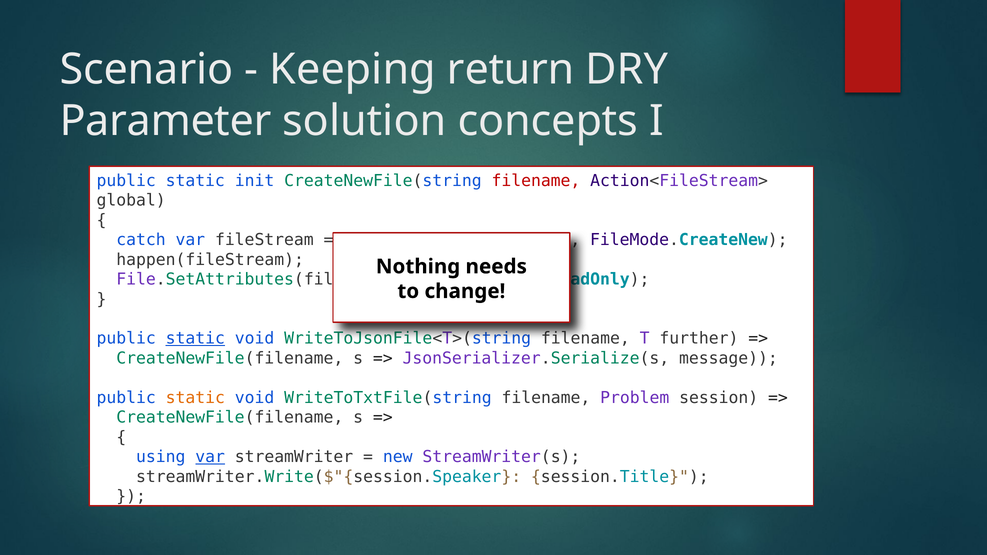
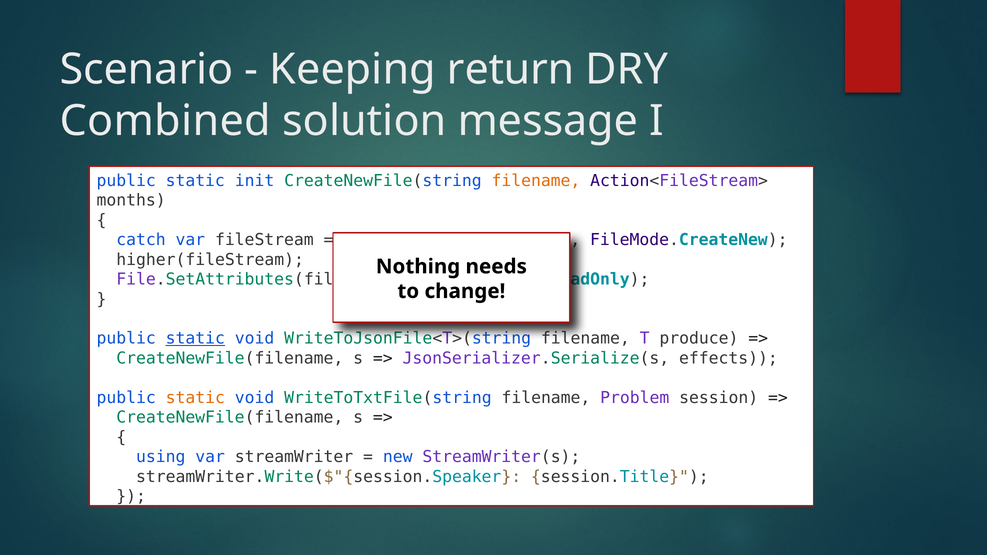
Parameter: Parameter -> Combined
concepts: concepts -> message
filename at (536, 181) colour: red -> orange
global: global -> months
happen(fileStream: happen(fileStream -> higher(fileStream
further: further -> produce
message: message -> effects
var at (210, 457) underline: present -> none
